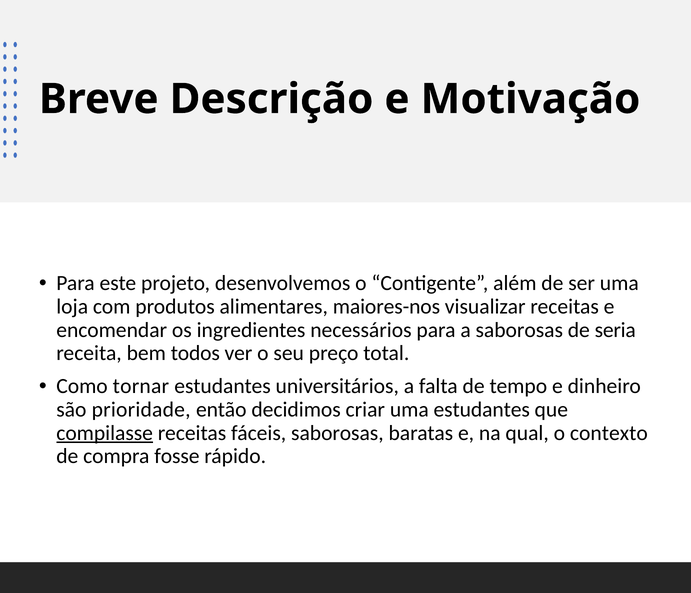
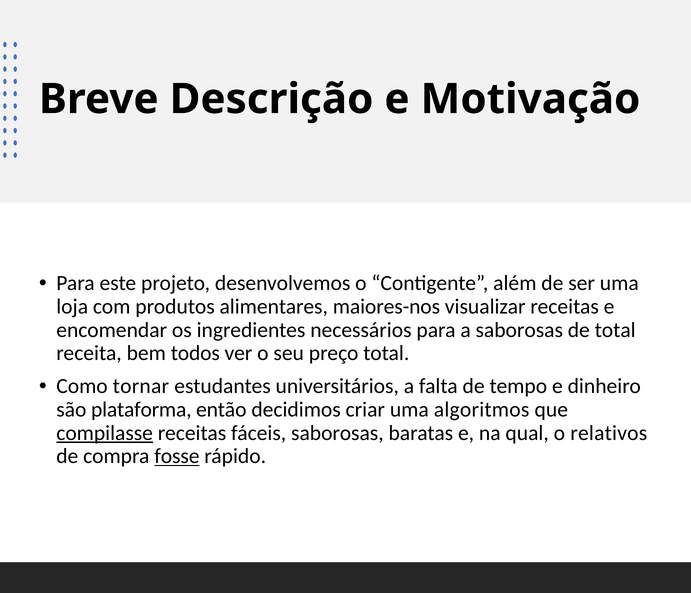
de seria: seria -> total
prioridade: prioridade -> plataforma
uma estudantes: estudantes -> algoritmos
contexto: contexto -> relativos
fosse underline: none -> present
